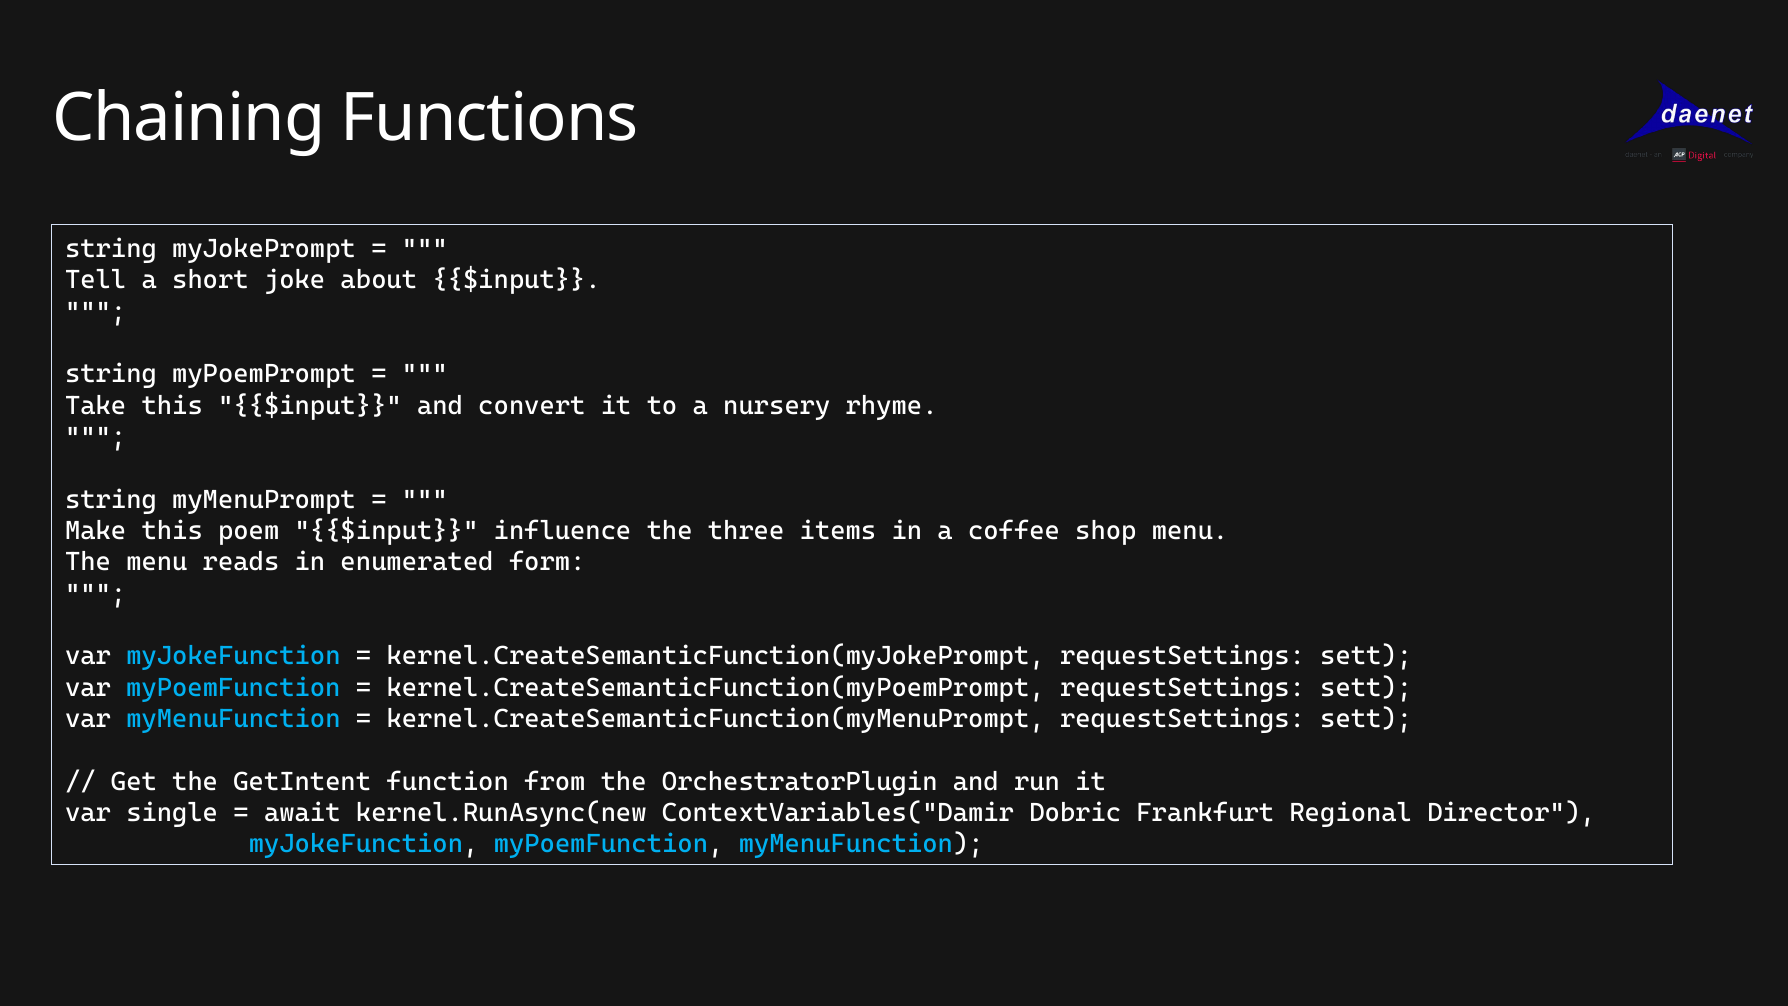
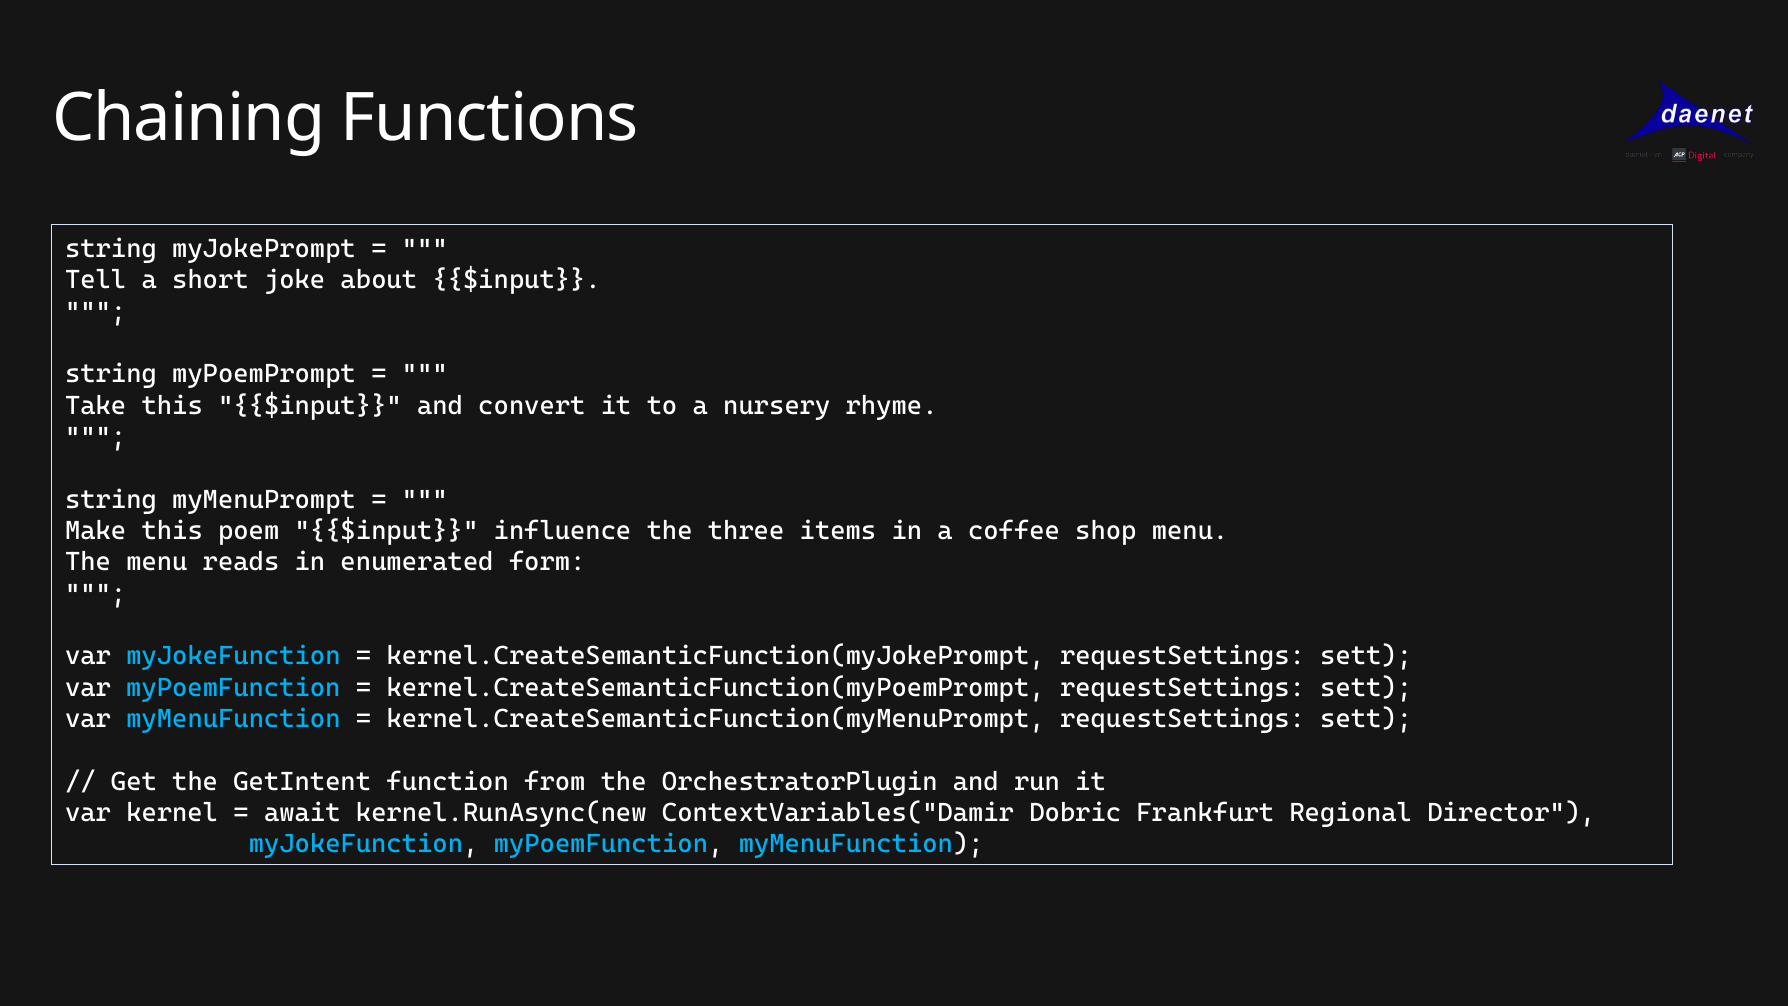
single: single -> kernel
